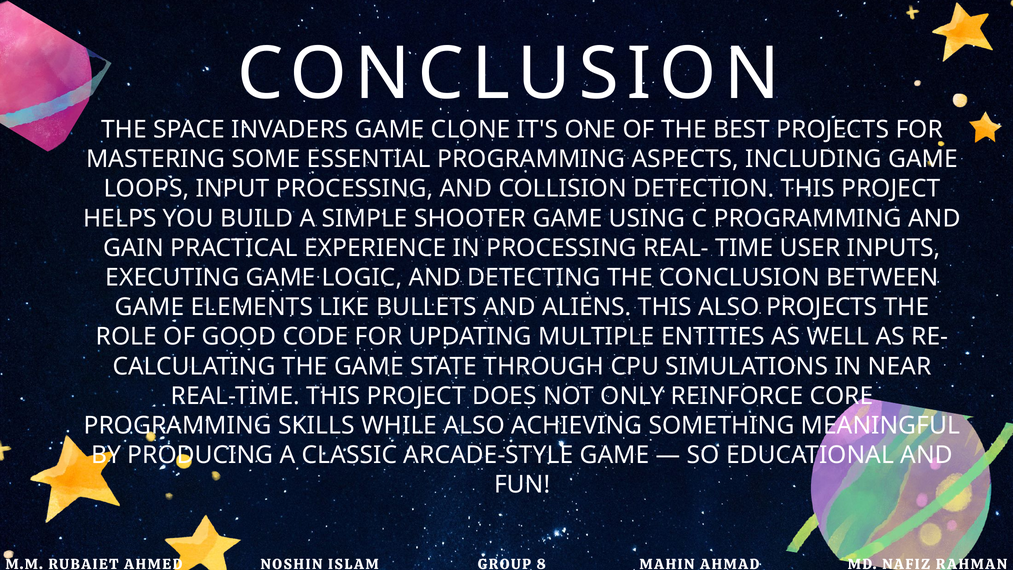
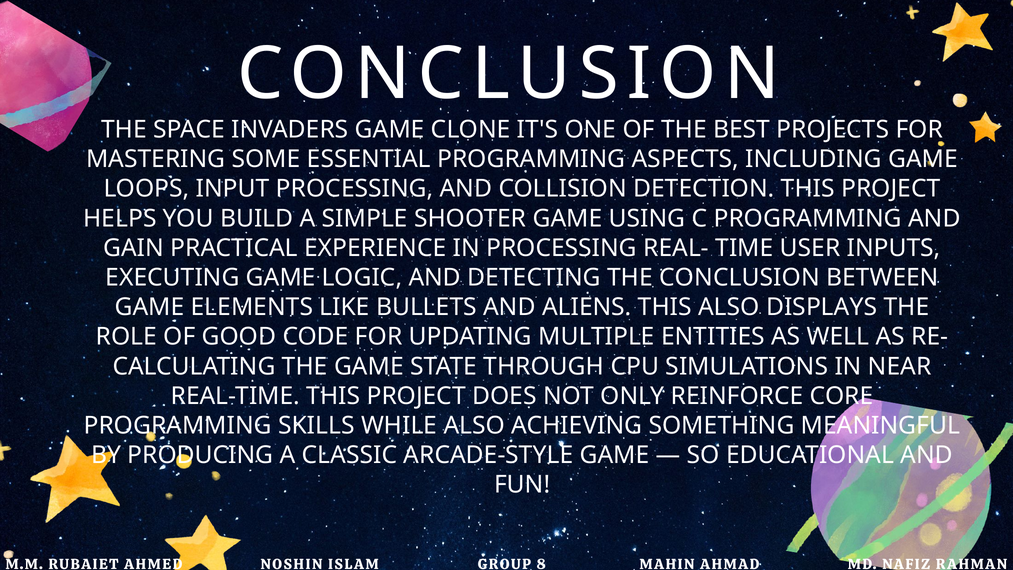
ALSO PROJECTS: PROJECTS -> DISPLAYS
